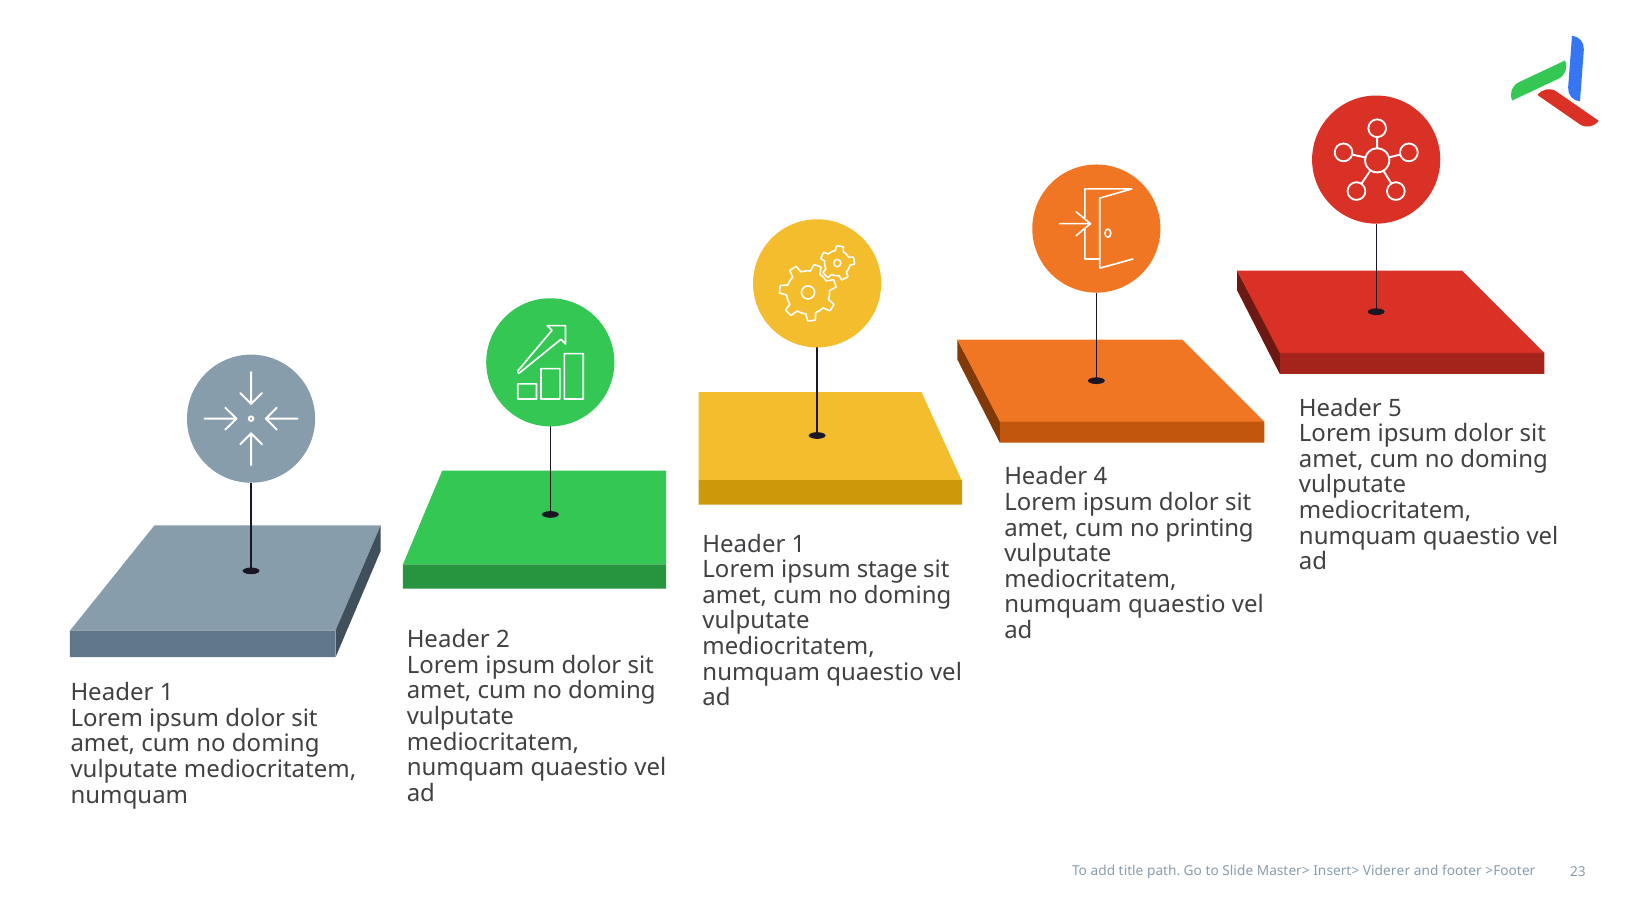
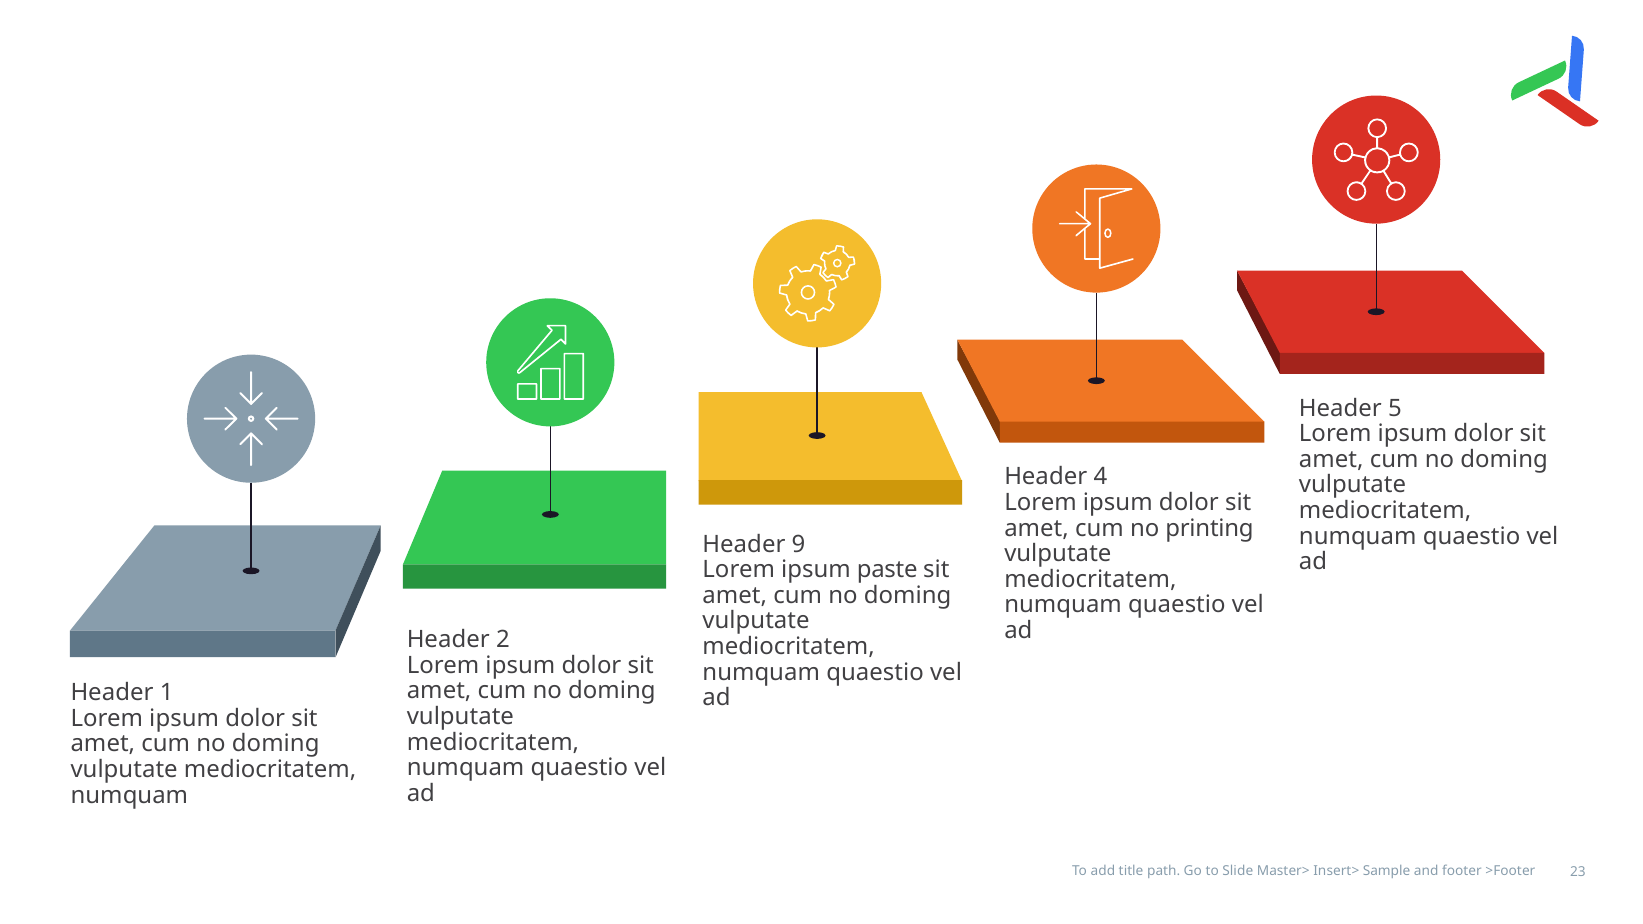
1 at (799, 544): 1 -> 9
stage: stage -> paste
Viderer: Viderer -> Sample
